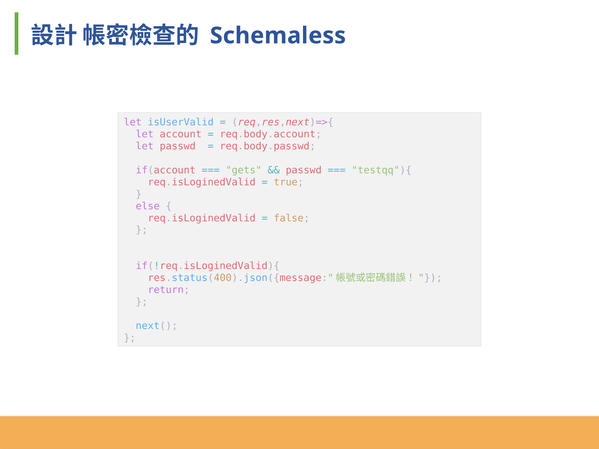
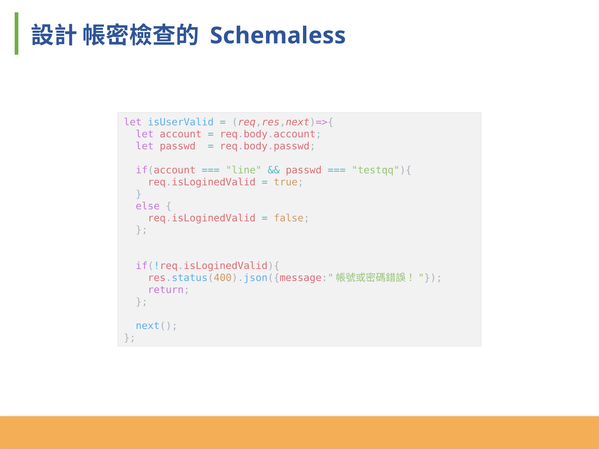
gets: gets -> line
